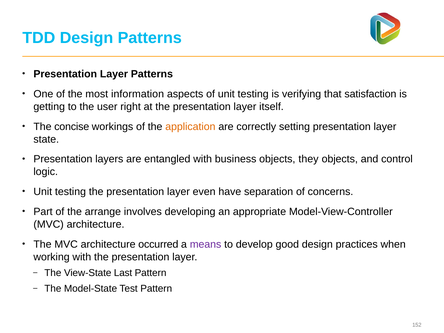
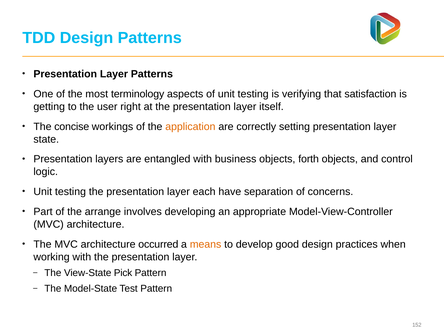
information: information -> terminology
they: they -> forth
even: even -> each
means colour: purple -> orange
Last: Last -> Pick
